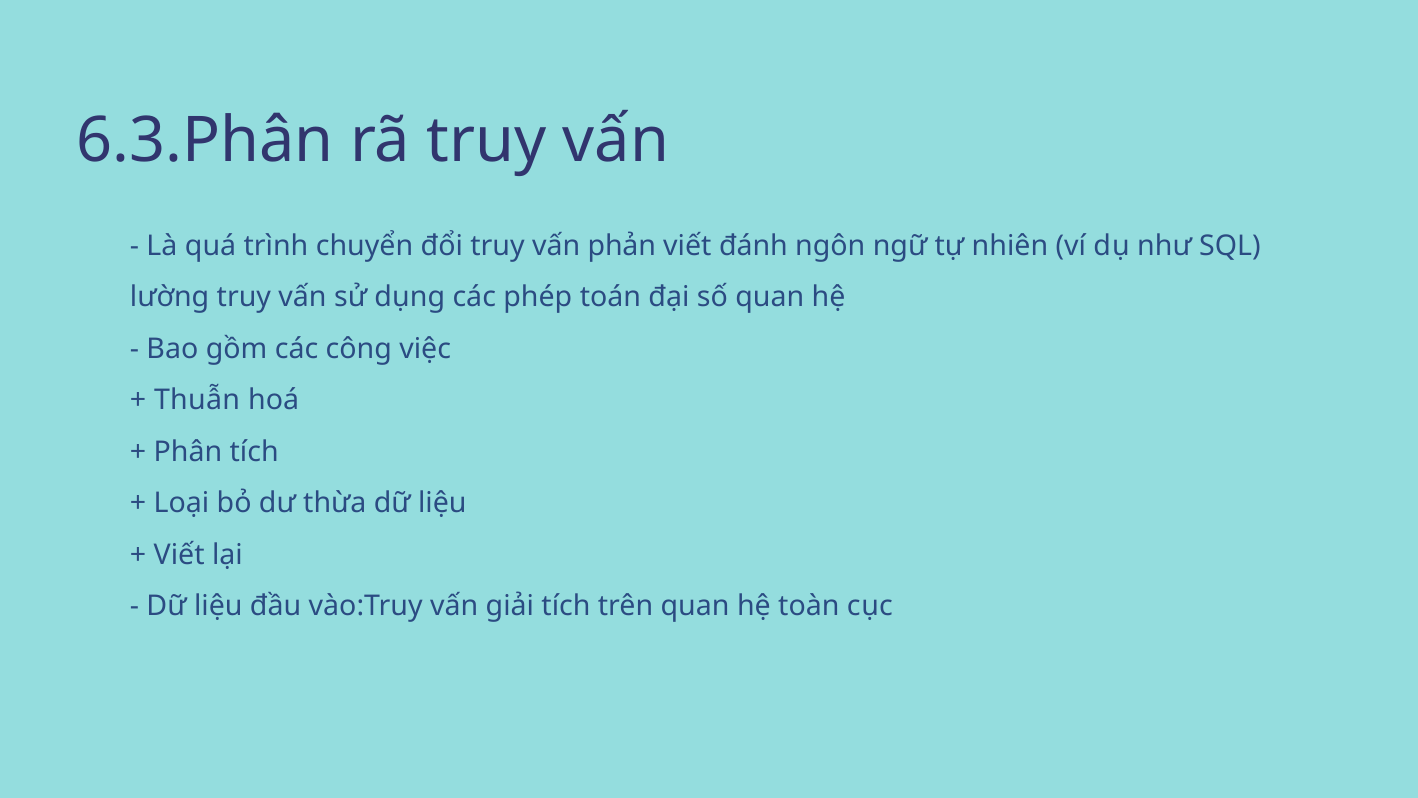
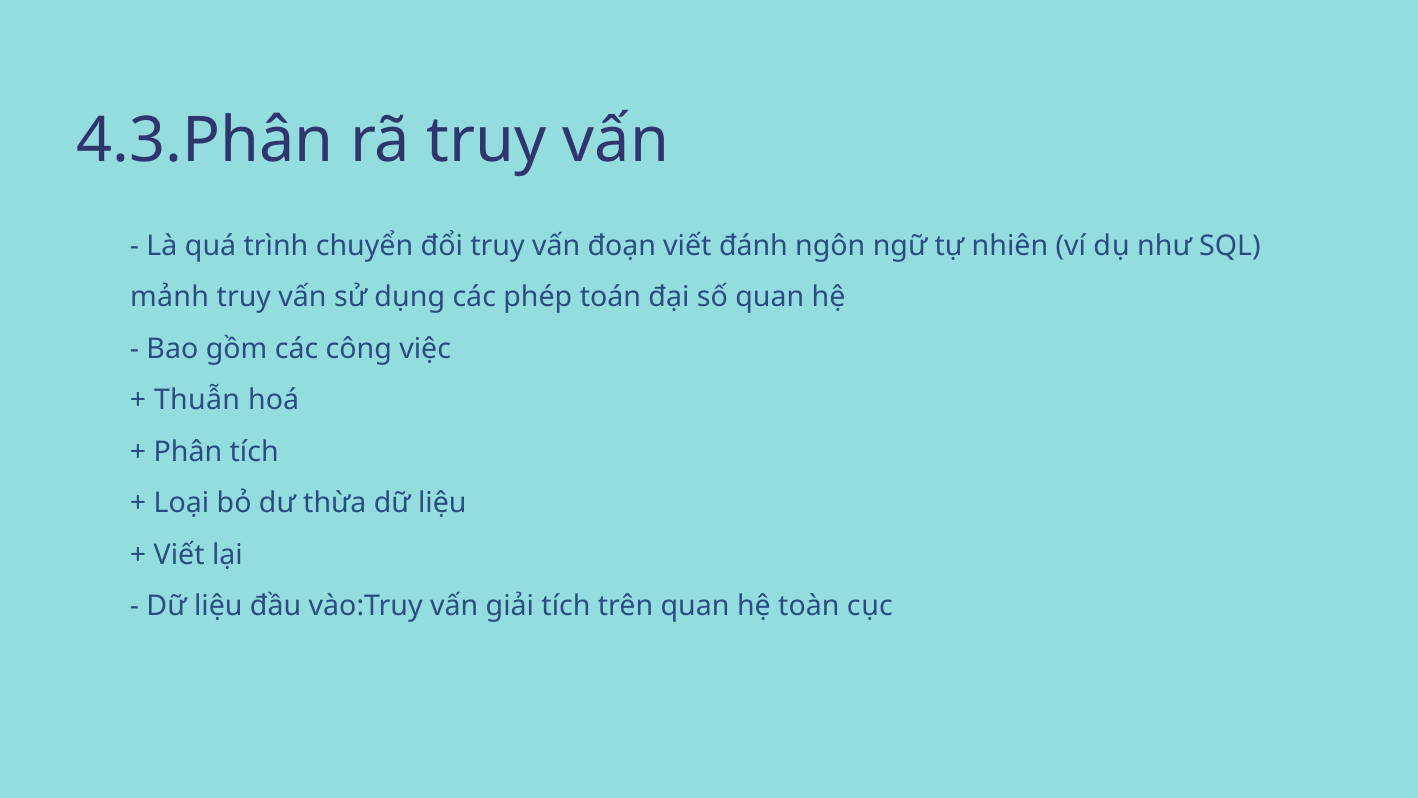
6.3.Phân: 6.3.Phân -> 4.3.Phân
phản: phản -> đoạn
lường: lường -> mảnh
